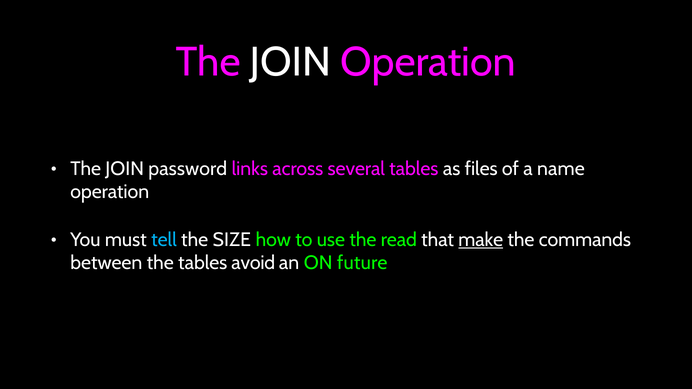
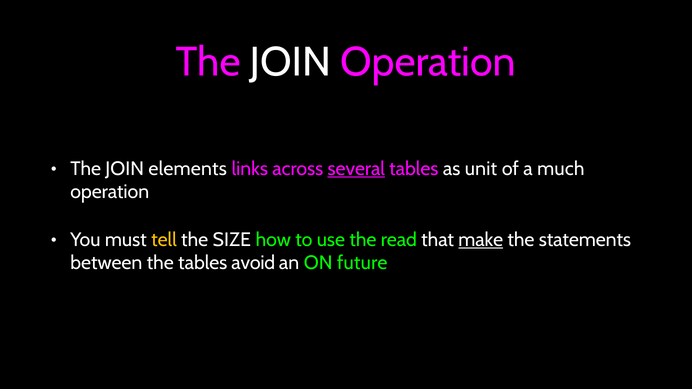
password: password -> elements
several underline: none -> present
files: files -> unit
name: name -> much
tell colour: light blue -> yellow
commands: commands -> statements
